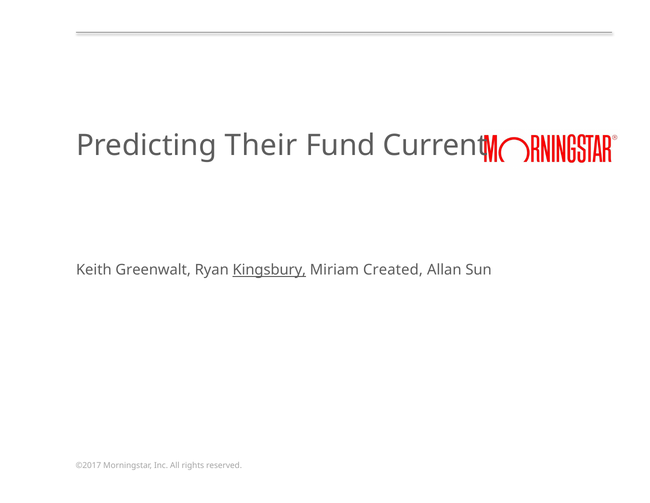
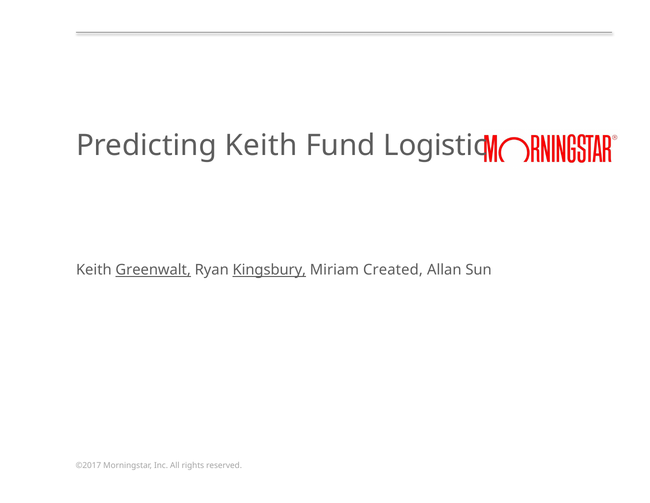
Predicting Their: Their -> Keith
Current: Current -> Logistic
Greenwalt underline: none -> present
